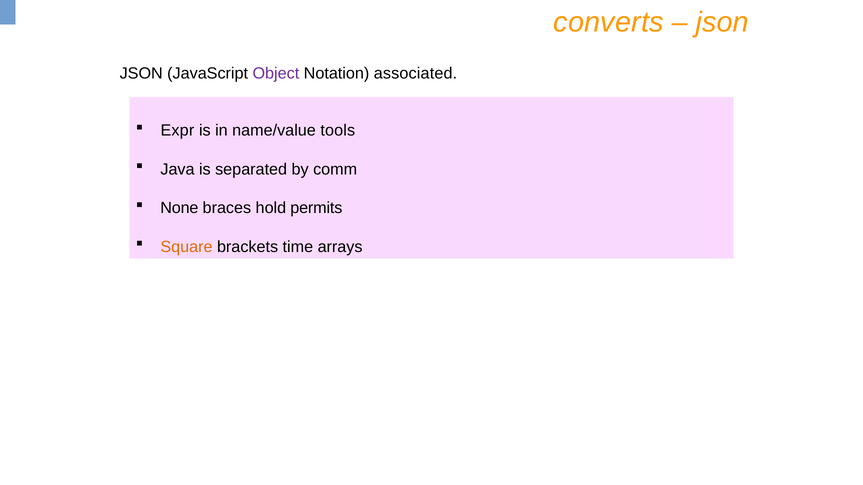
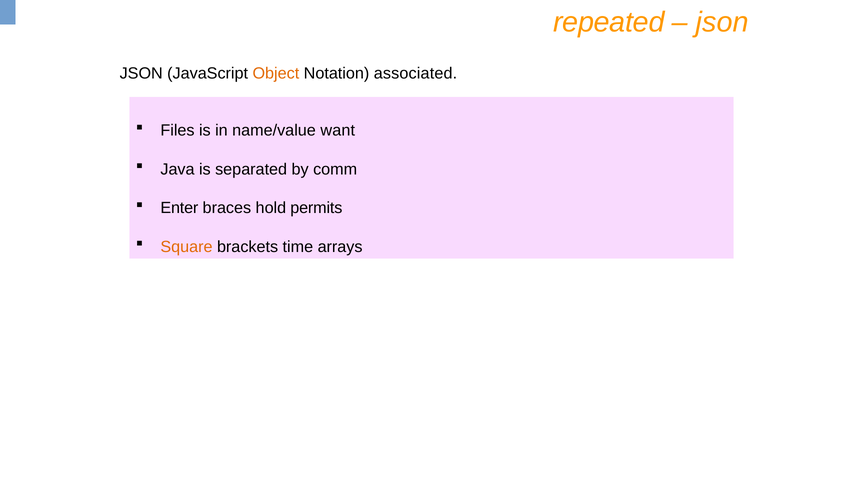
converts: converts -> repeated
Object colour: purple -> orange
Expr: Expr -> Files
tools: tools -> want
None: None -> Enter
